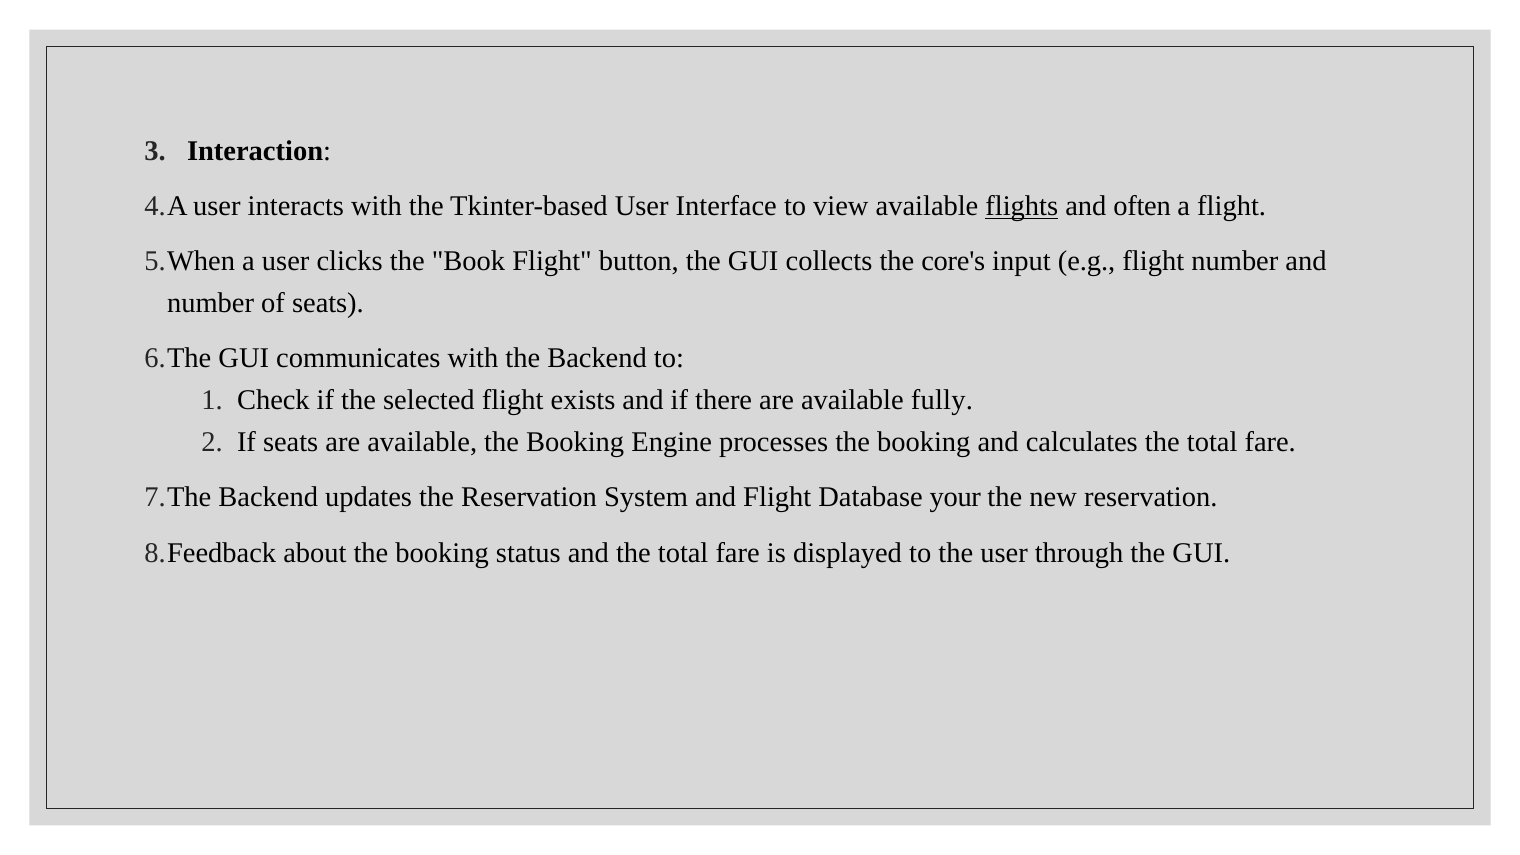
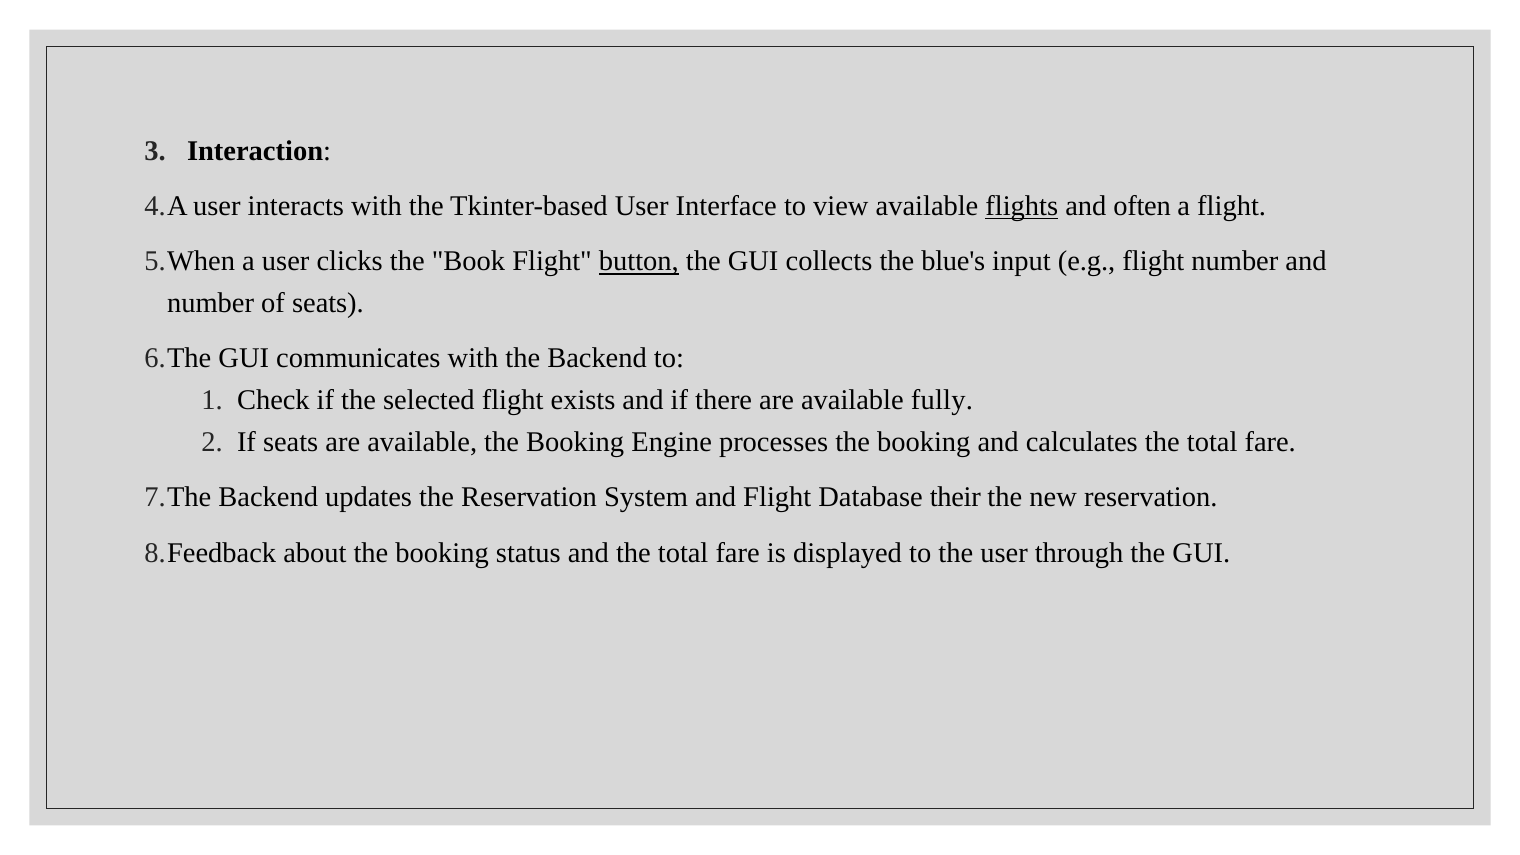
button underline: none -> present
core's: core's -> blue's
your: your -> their
